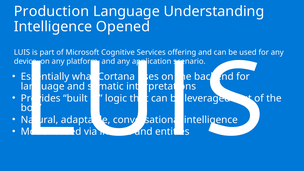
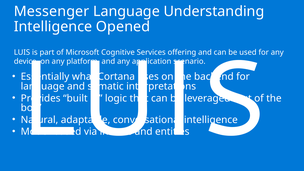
Production: Production -> Messenger
